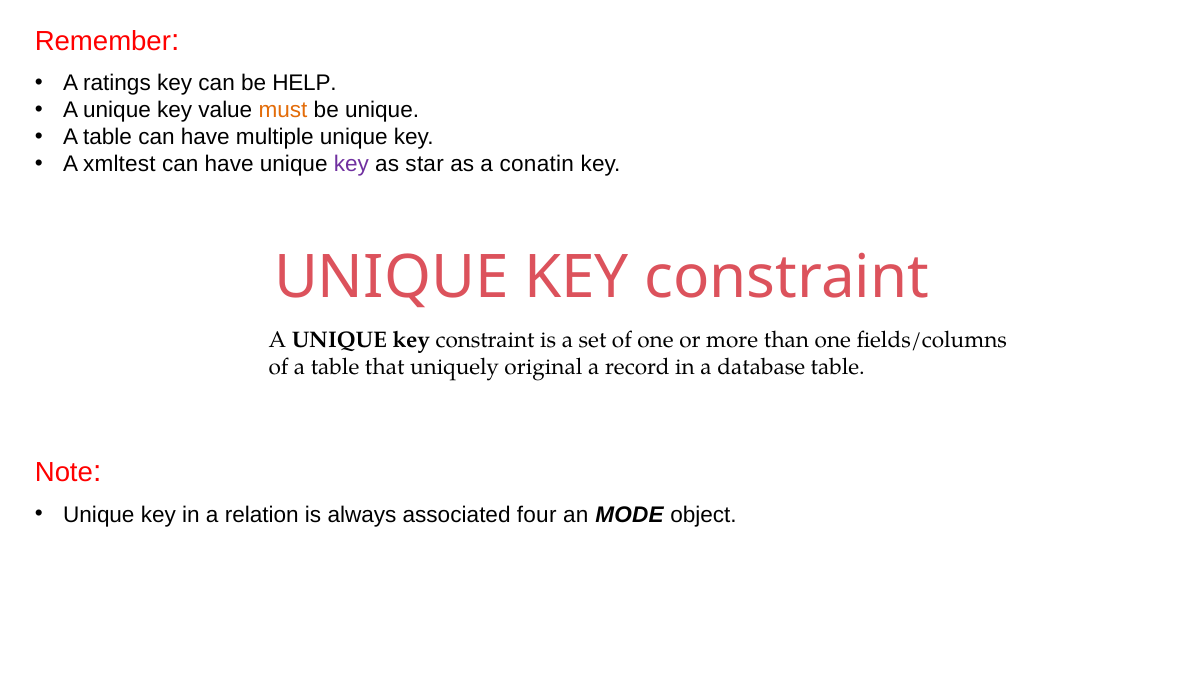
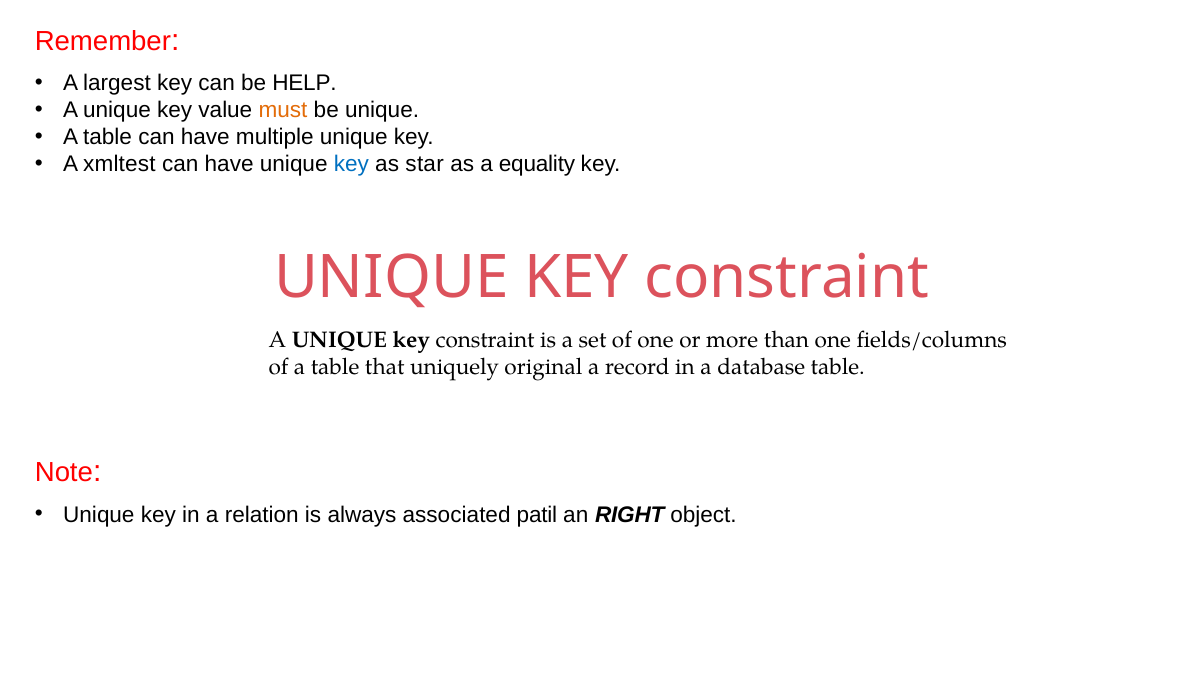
ratings: ratings -> largest
key at (351, 164) colour: purple -> blue
conatin: conatin -> equality
four: four -> patil
MODE: MODE -> RIGHT
